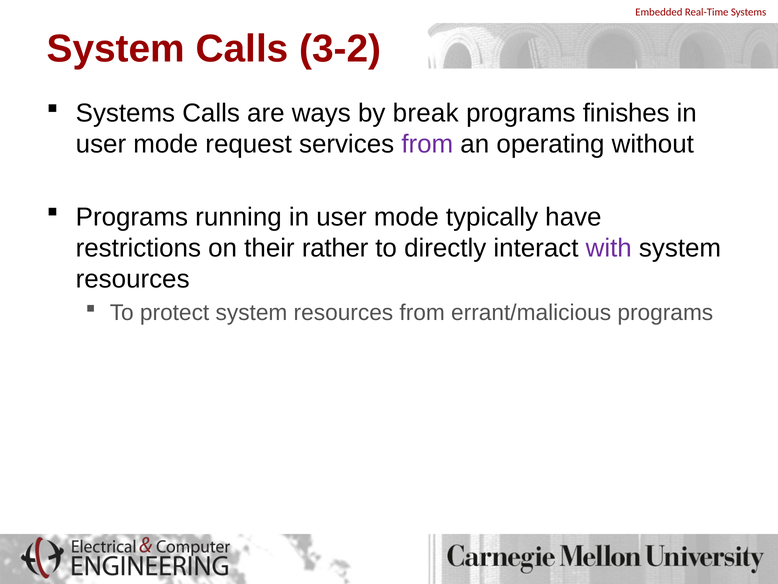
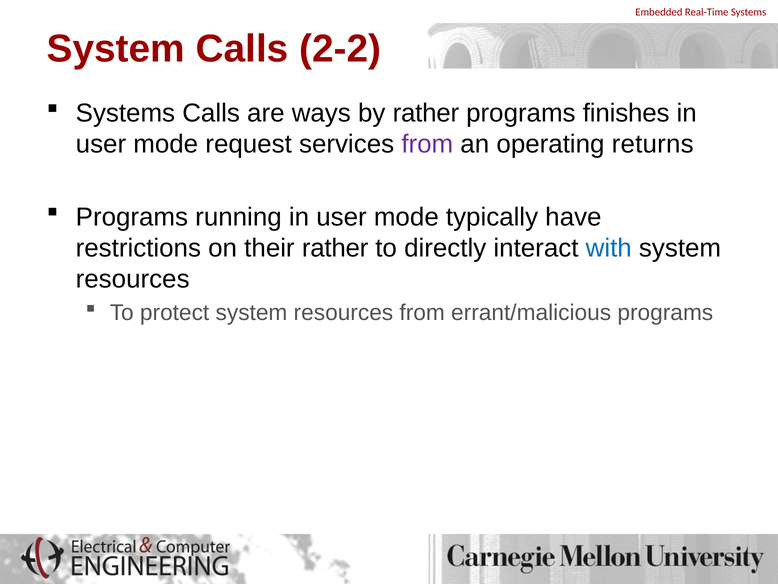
3-2: 3-2 -> 2-2
by break: break -> rather
without: without -> returns
with colour: purple -> blue
